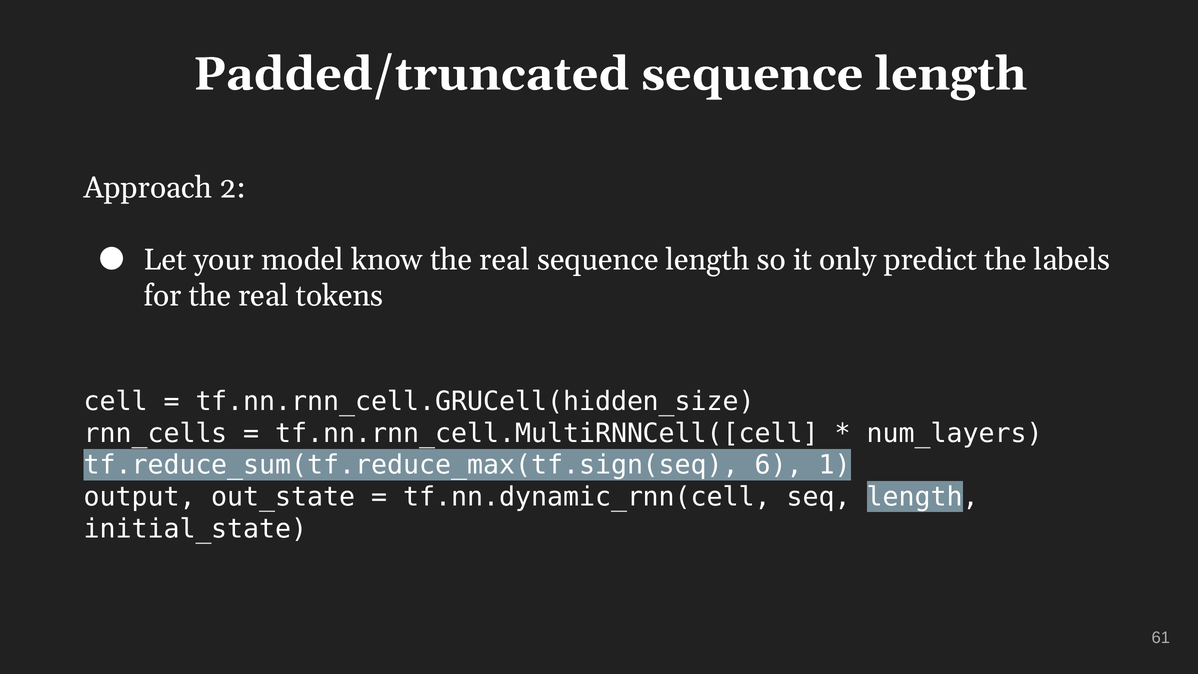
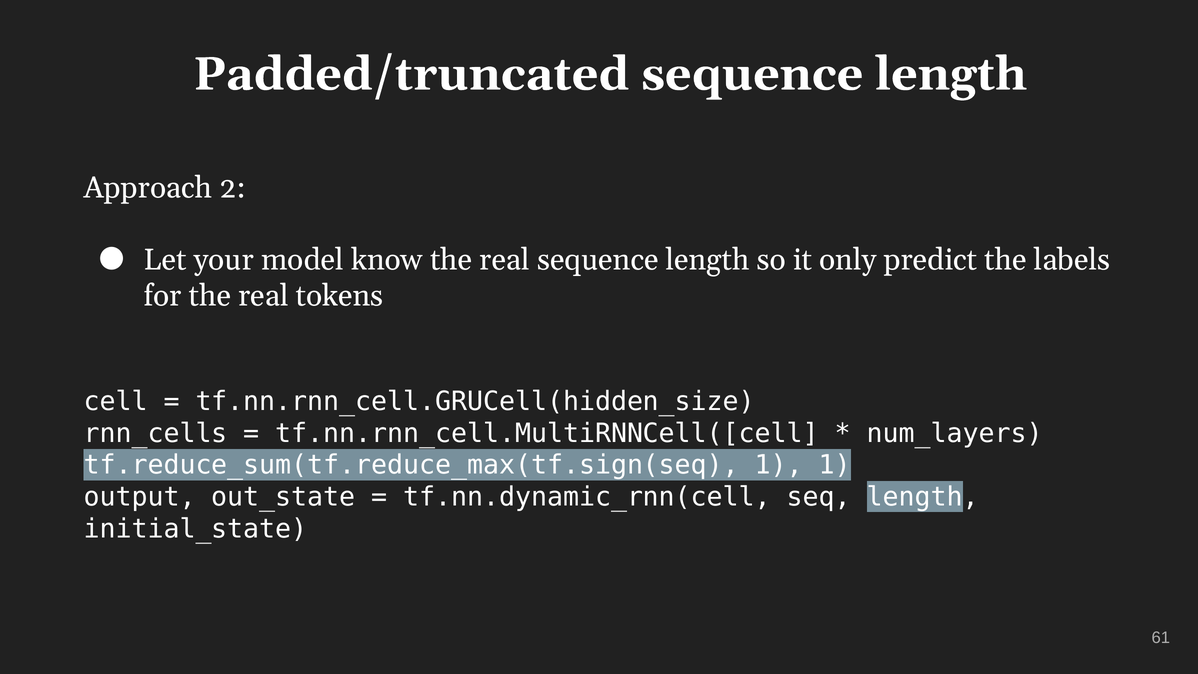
tf.reduce_sum(tf.reduce_max(tf.sign(seq 6: 6 -> 1
